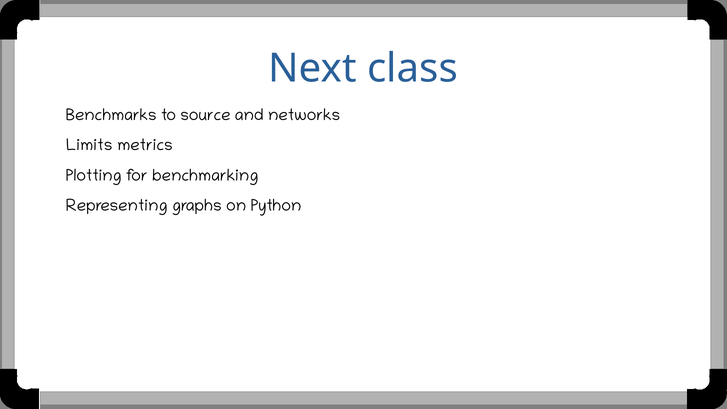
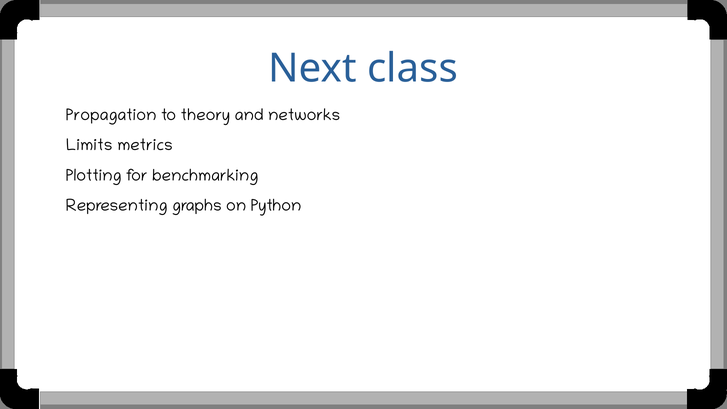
Benchmarks: Benchmarks -> Propagation
source: source -> theory
